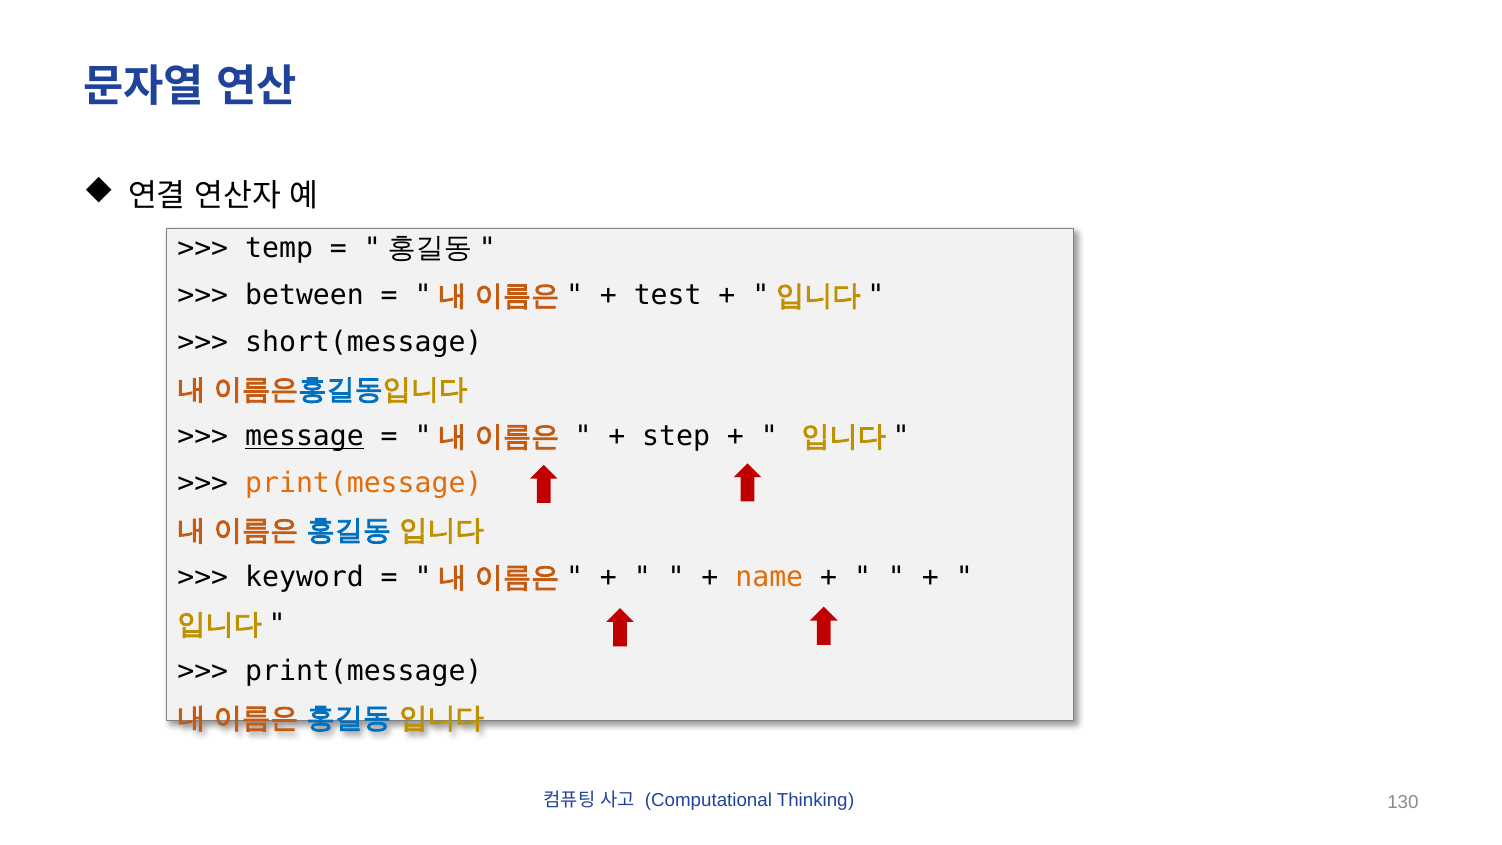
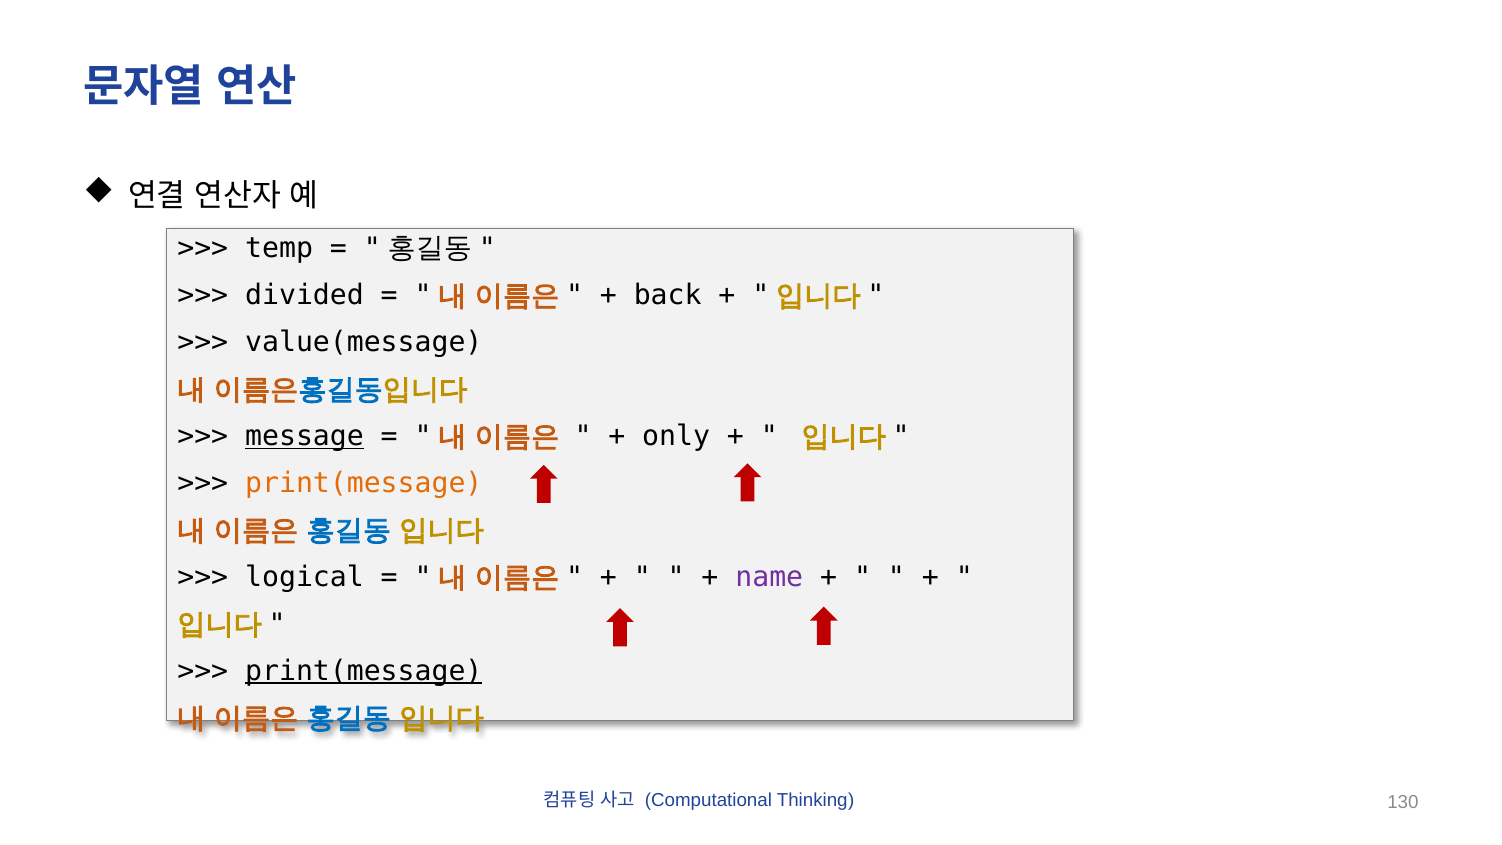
between: between -> divided
test: test -> back
short(message: short(message -> value(message
step: step -> only
keyword: keyword -> logical
name colour: orange -> purple
print(message at (364, 671) underline: none -> present
